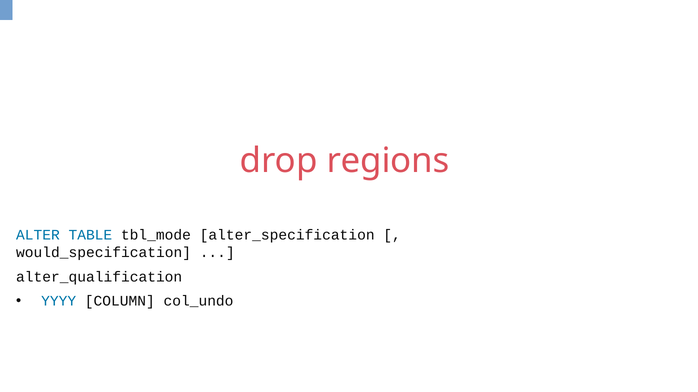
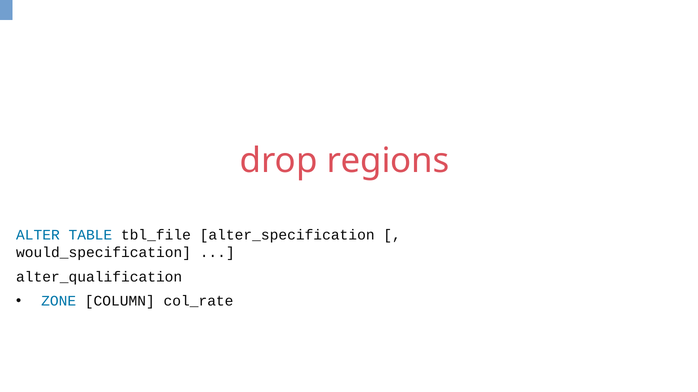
tbl_mode: tbl_mode -> tbl_file
YYYY: YYYY -> ZONE
col_undo: col_undo -> col_rate
